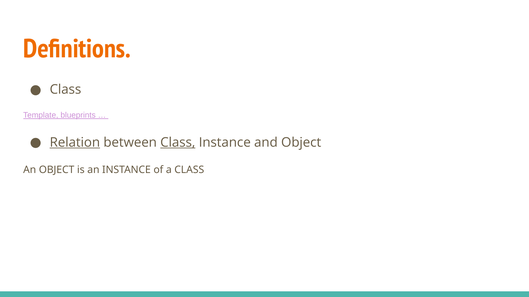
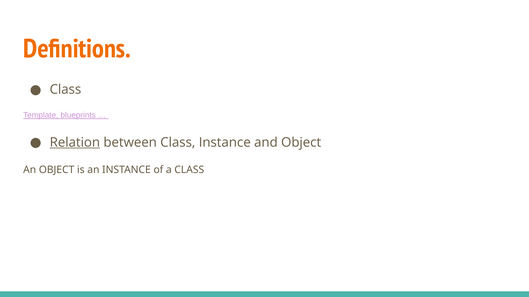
Class at (178, 143) underline: present -> none
